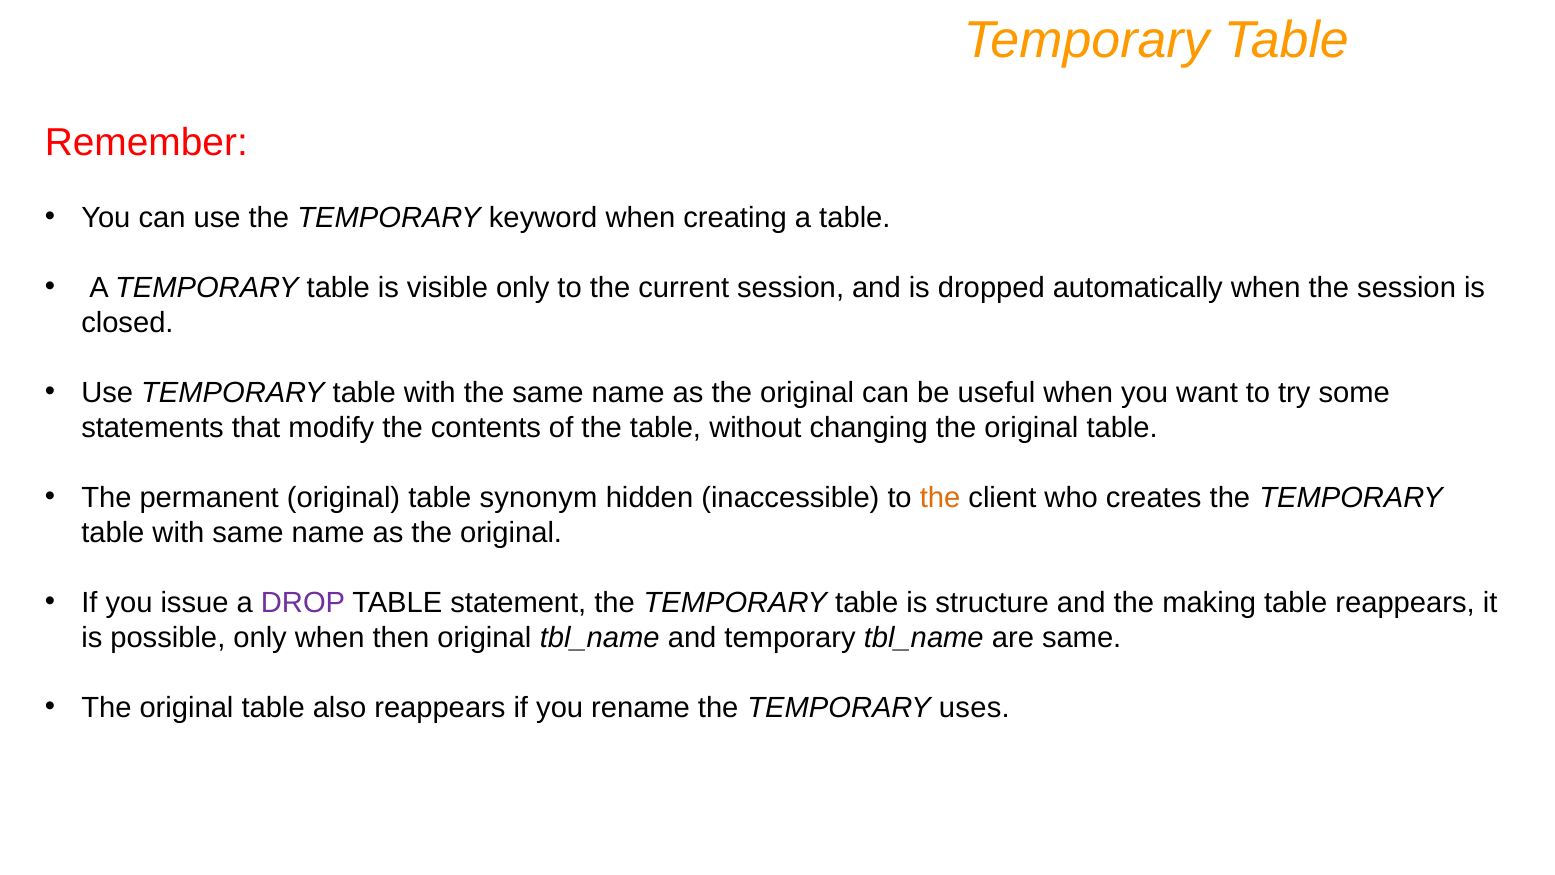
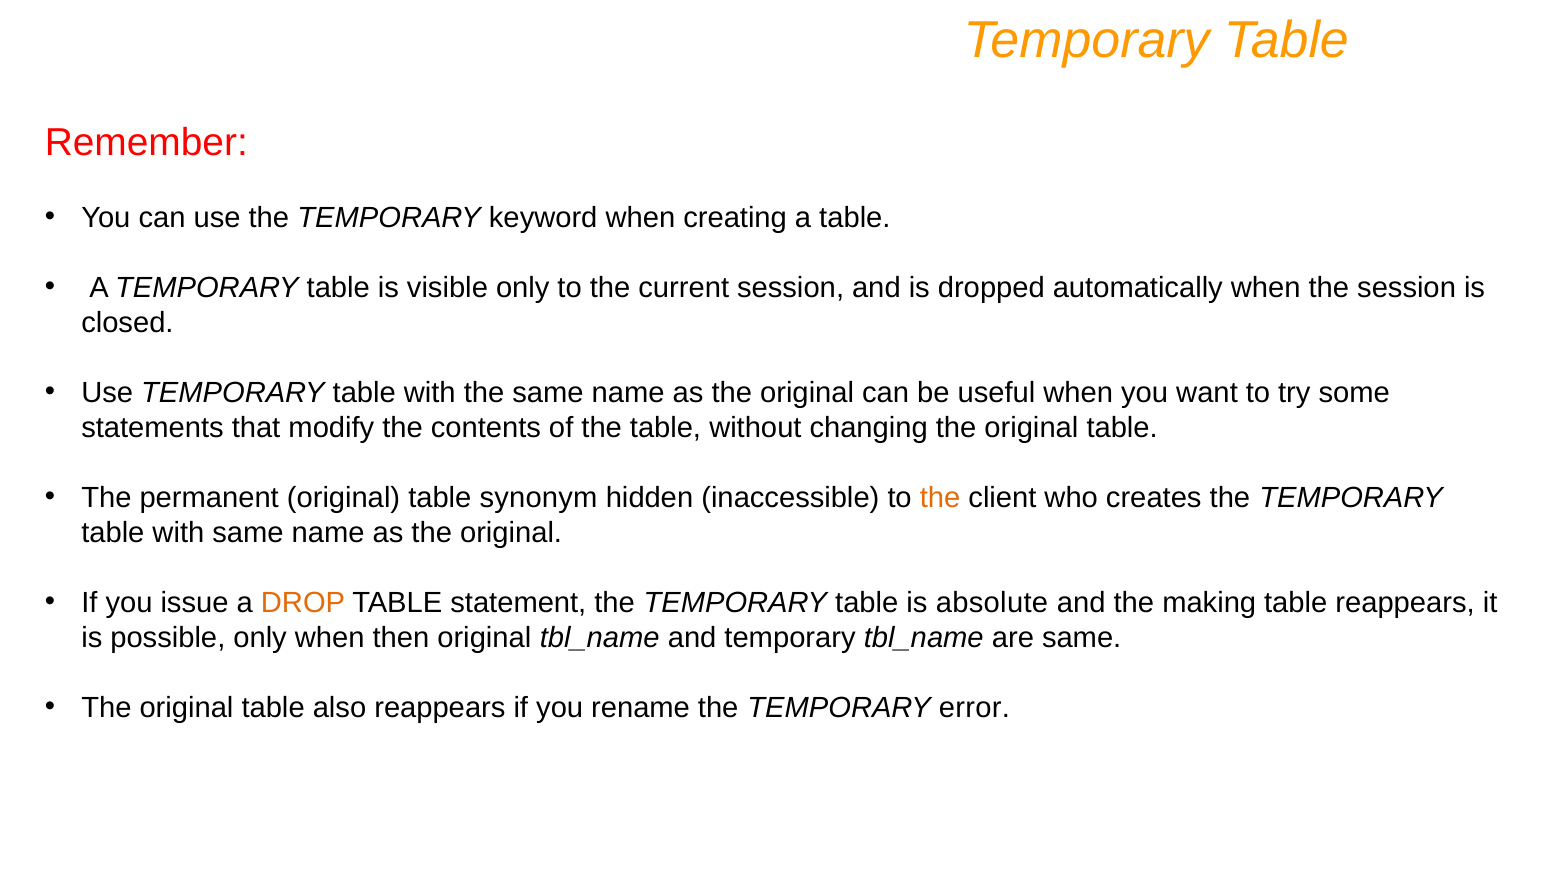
DROP colour: purple -> orange
structure: structure -> absolute
uses: uses -> error
